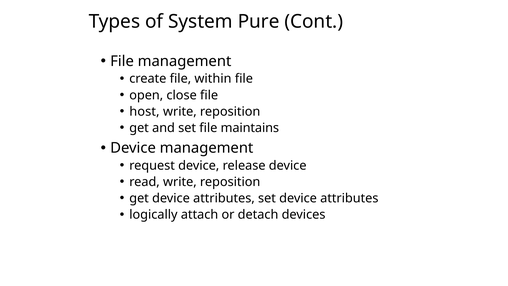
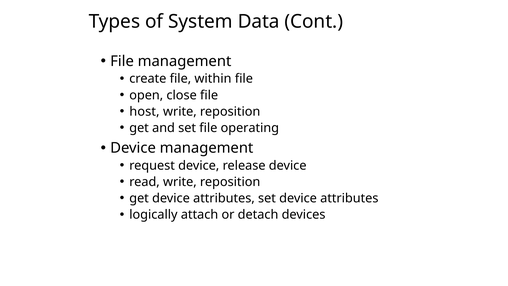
Pure: Pure -> Data
maintains: maintains -> operating
